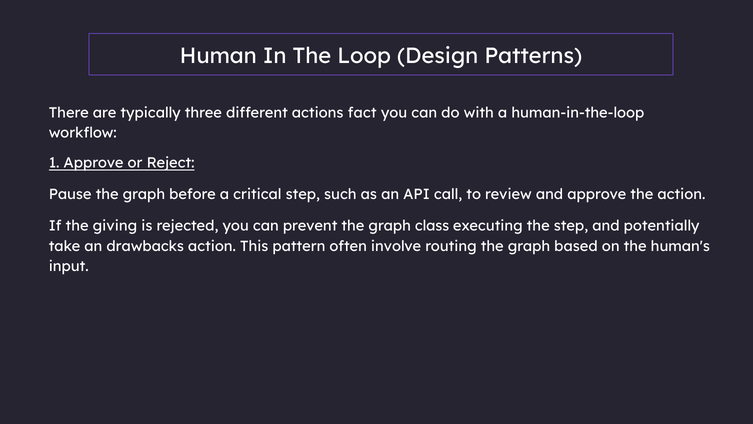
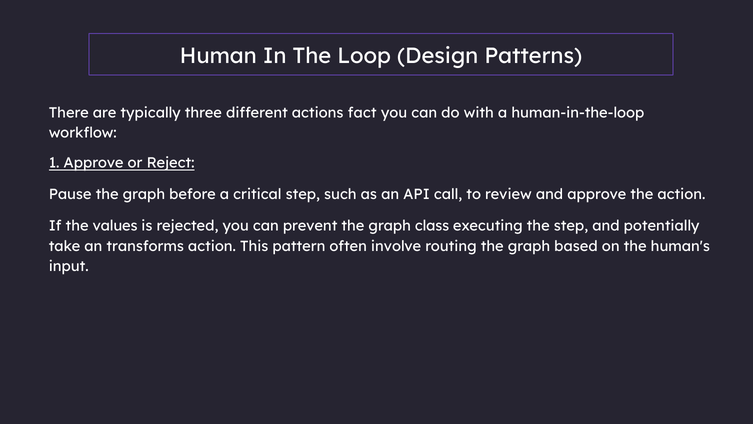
giving: giving -> values
drawbacks: drawbacks -> transforms
